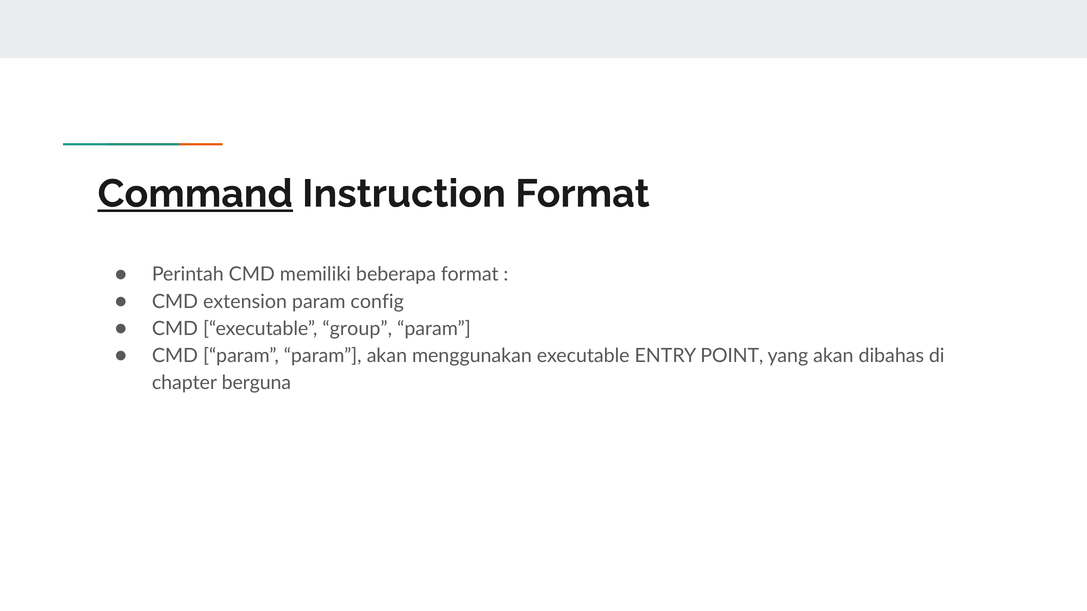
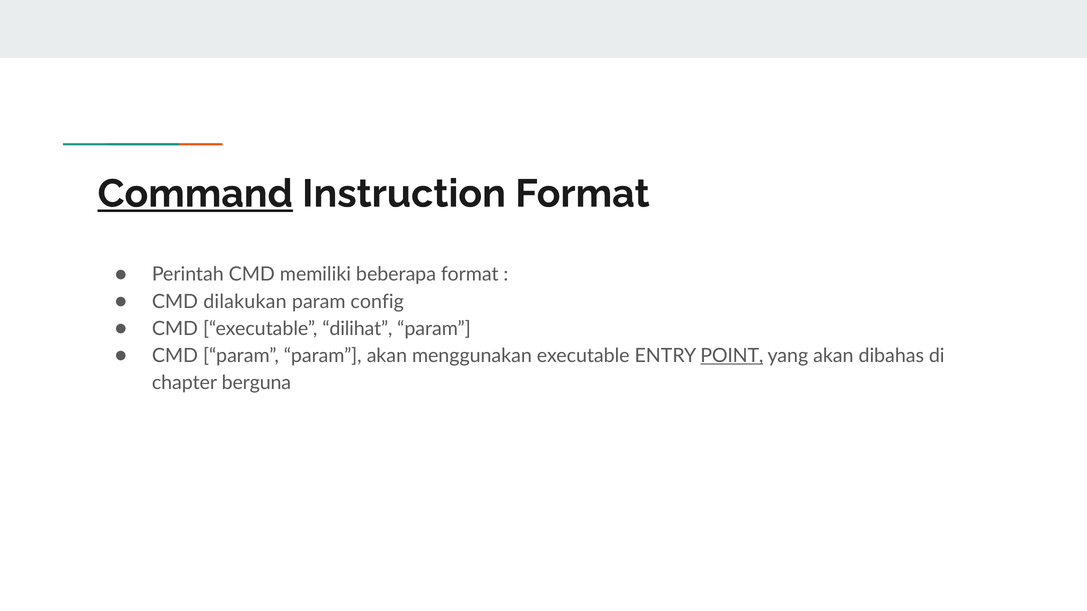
extension: extension -> dilakukan
group: group -> dilihat
POINT underline: none -> present
